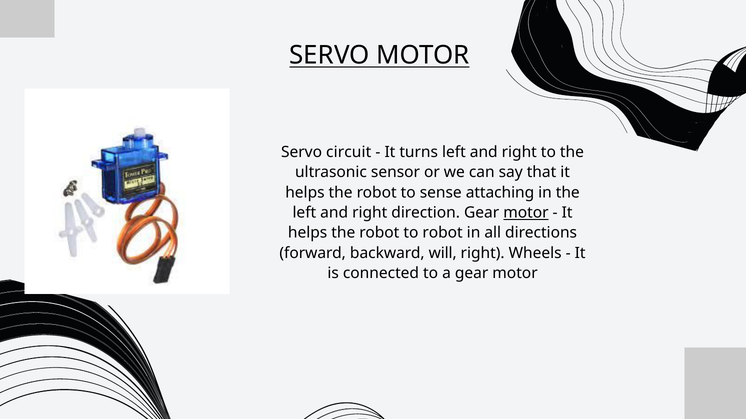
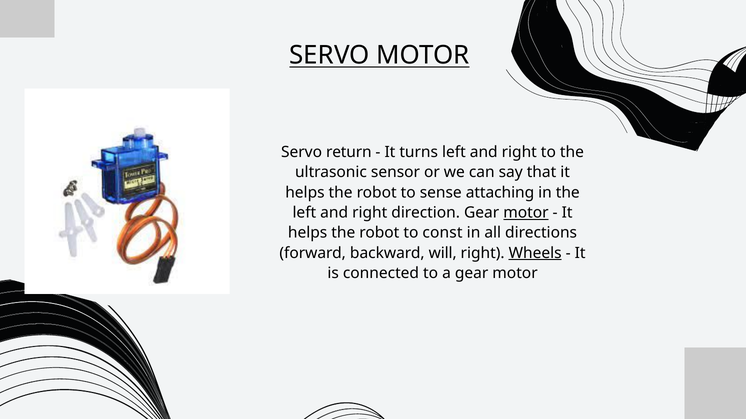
circuit: circuit -> return
to robot: robot -> const
Wheels underline: none -> present
